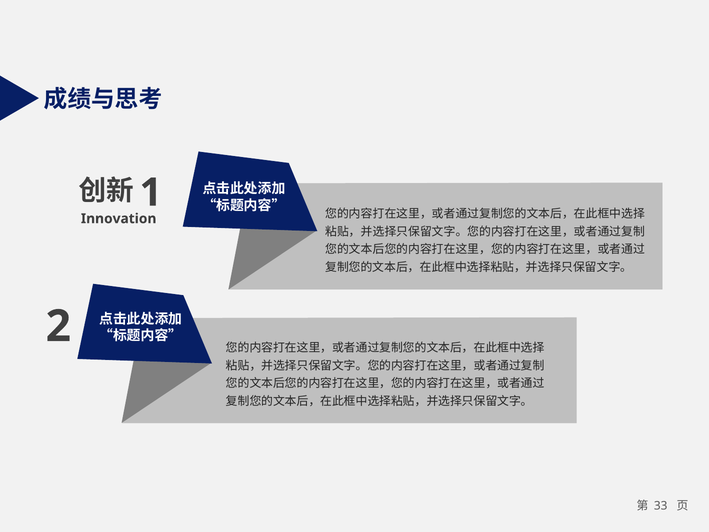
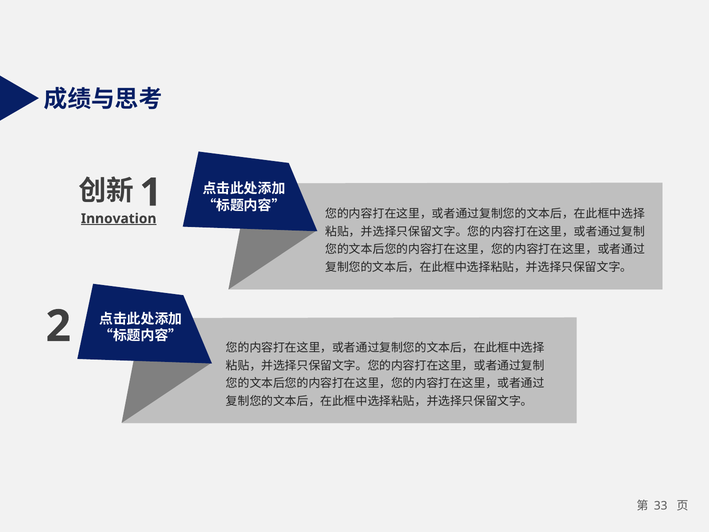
Innovation underline: none -> present
